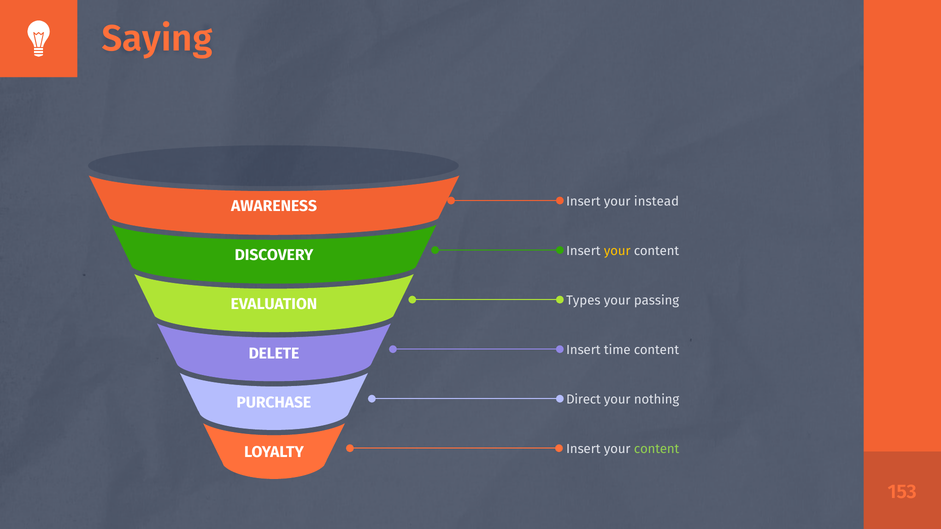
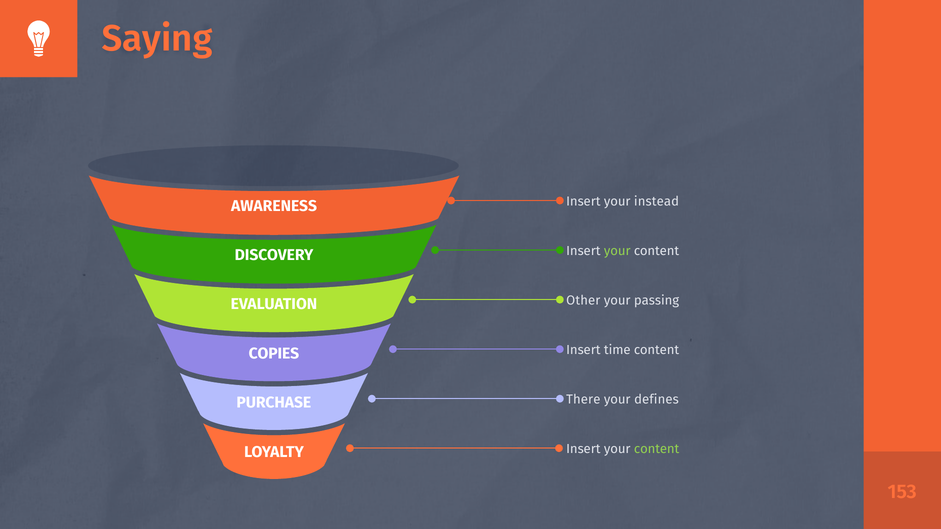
your at (617, 251) colour: yellow -> light green
Types: Types -> Other
DELETE: DELETE -> COPIES
Direct: Direct -> There
nothing: nothing -> defines
